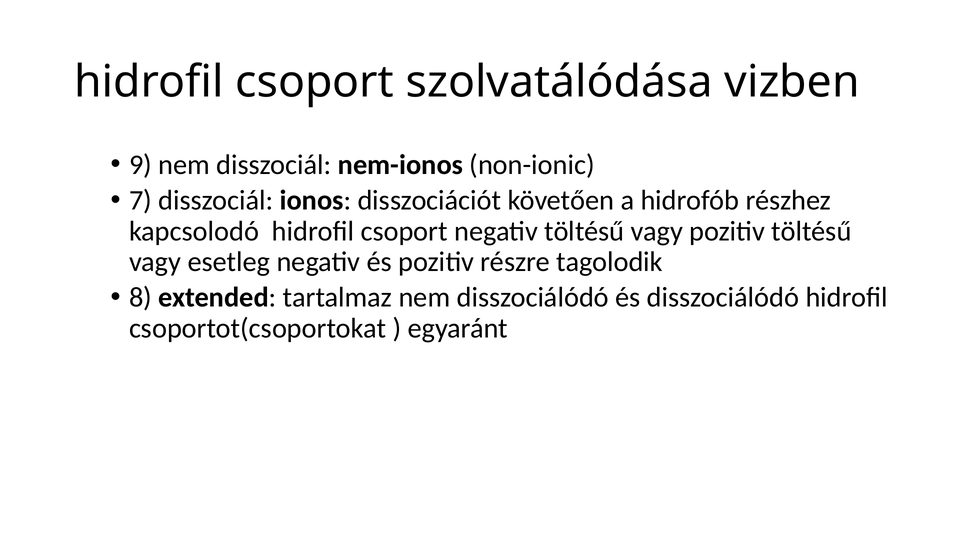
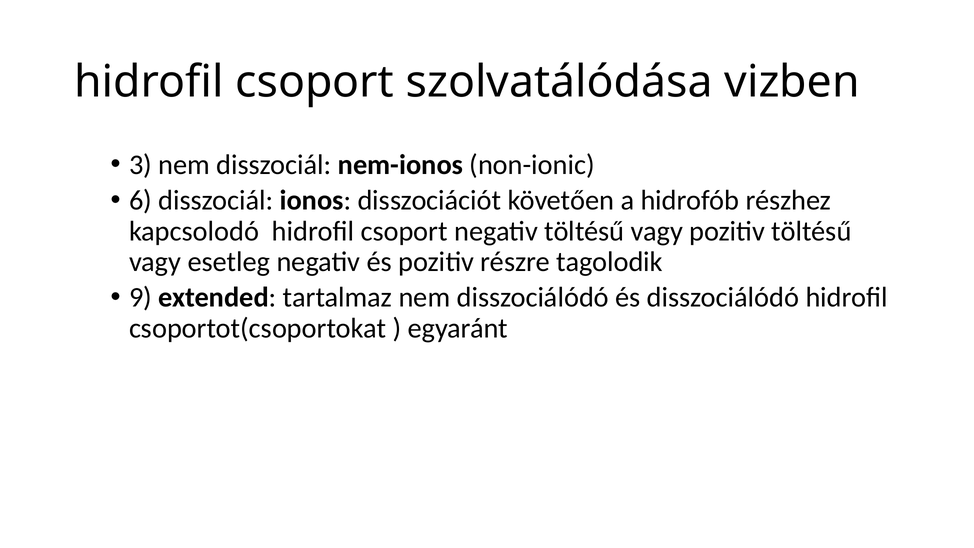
9: 9 -> 3
7: 7 -> 6
8: 8 -> 9
